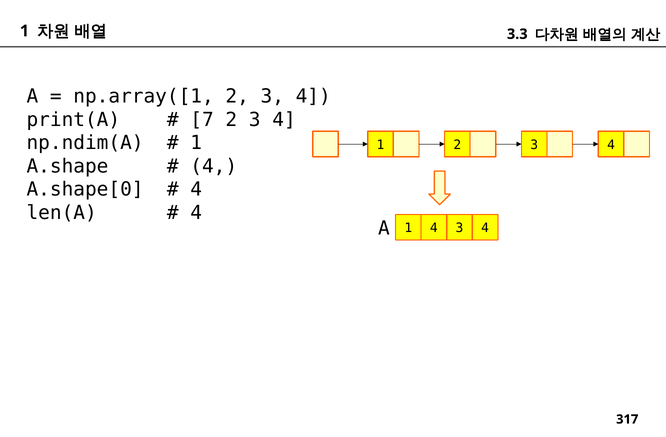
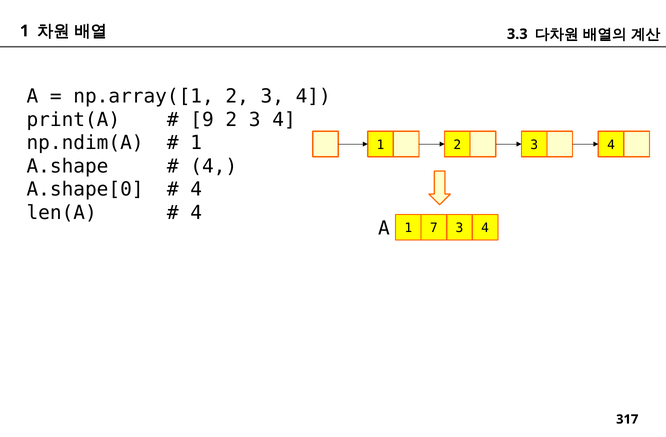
7: 7 -> 9
1 4: 4 -> 7
